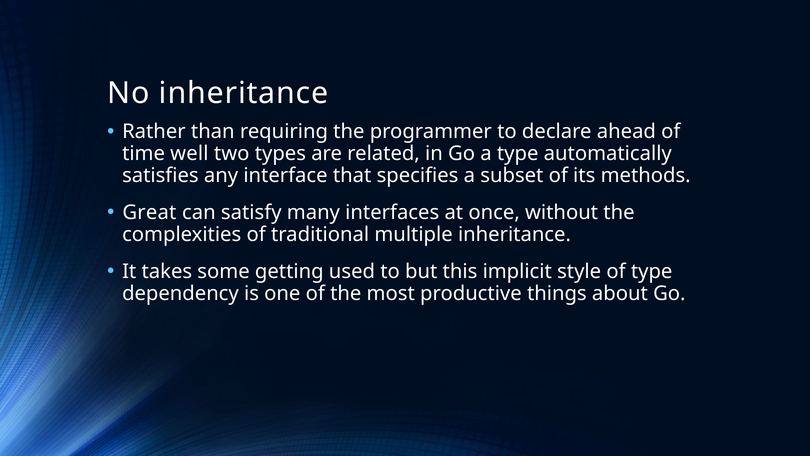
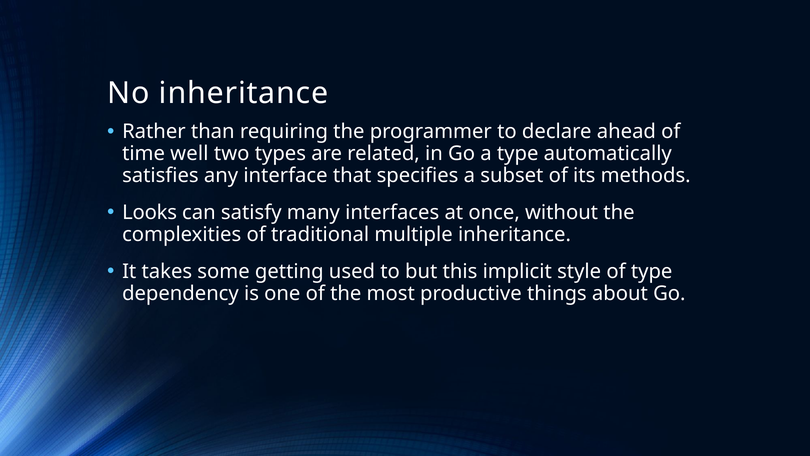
Great: Great -> Looks
